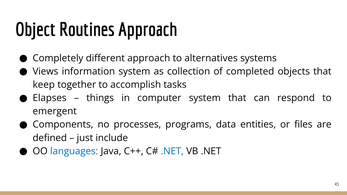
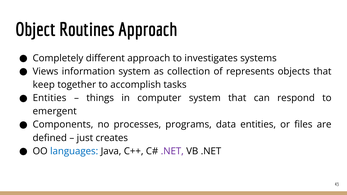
alternatives: alternatives -> investigates
completed: completed -> represents
Elapses at (50, 98): Elapses -> Entities
include: include -> creates
.NET at (172, 151) colour: blue -> purple
